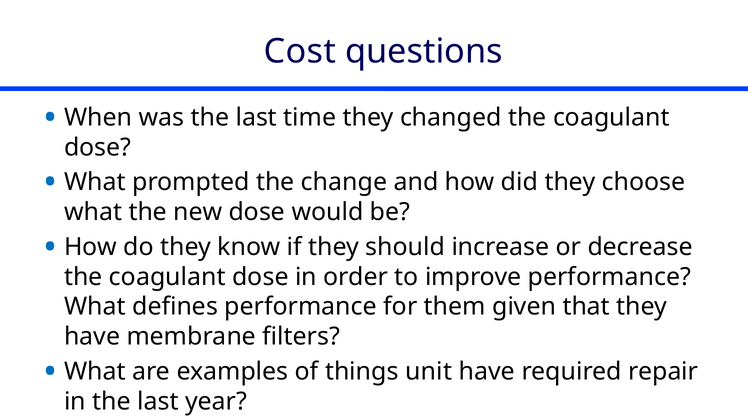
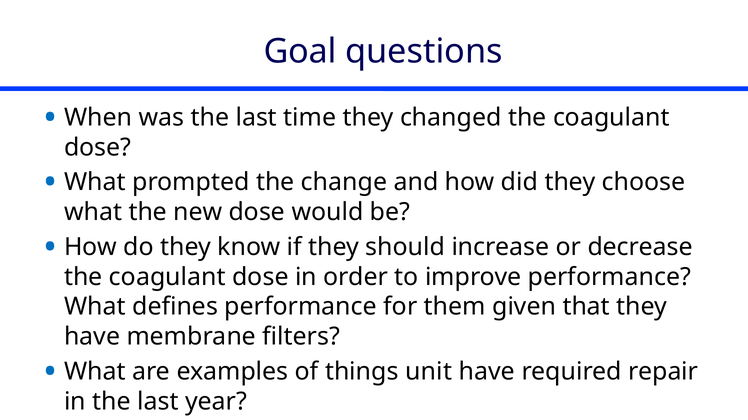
Cost: Cost -> Goal
